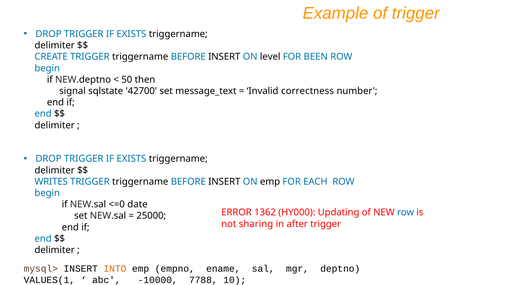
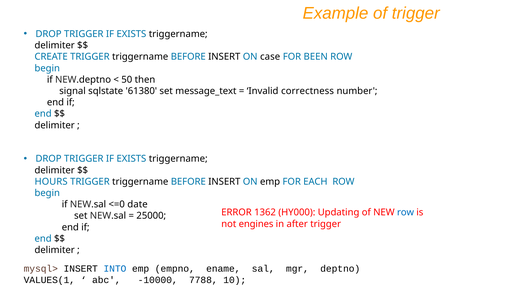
level: level -> case
42700: 42700 -> 61380
WRITES: WRITES -> HOURS
sharing: sharing -> engines
INTO colour: orange -> blue
